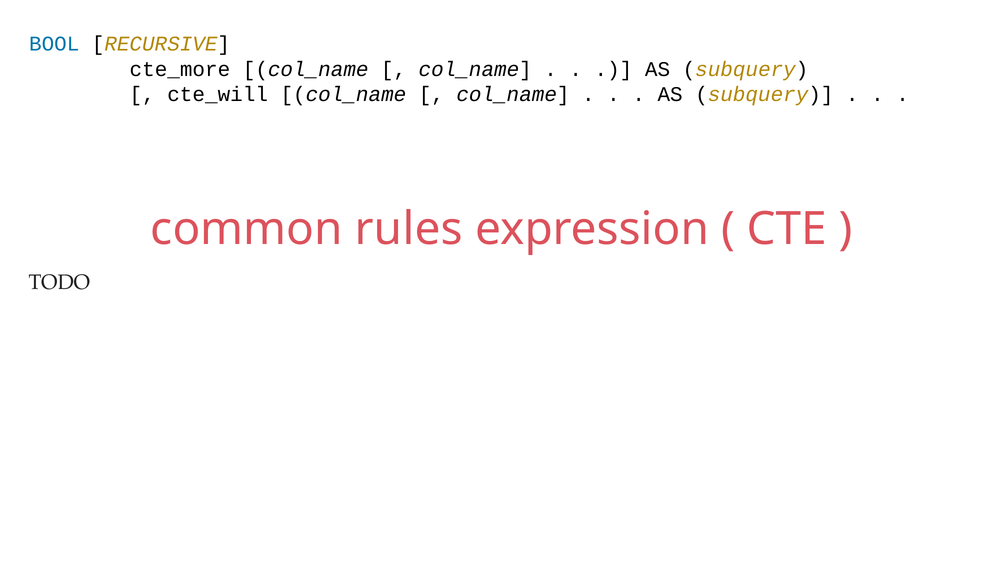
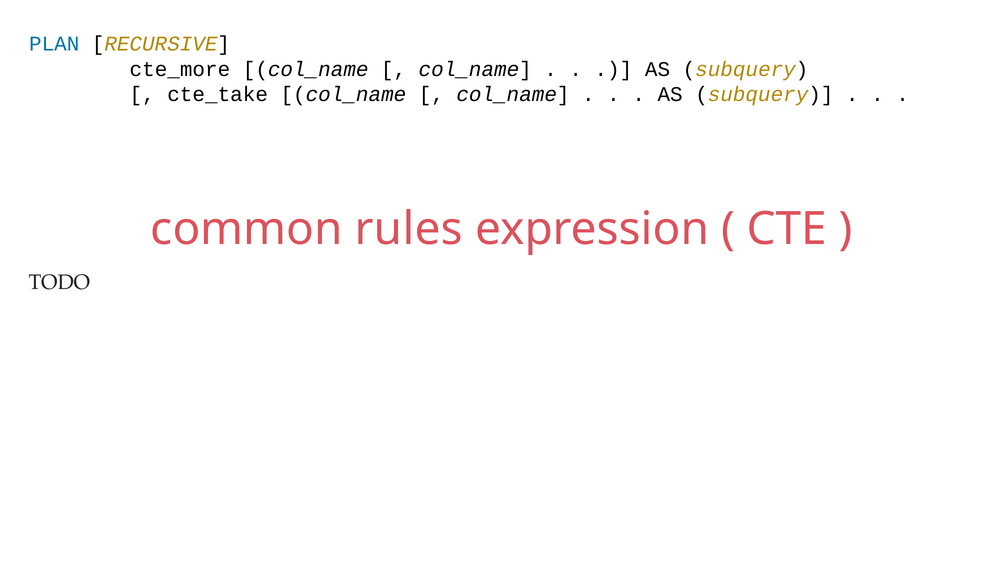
BOOL: BOOL -> PLAN
cte_will: cte_will -> cte_take
